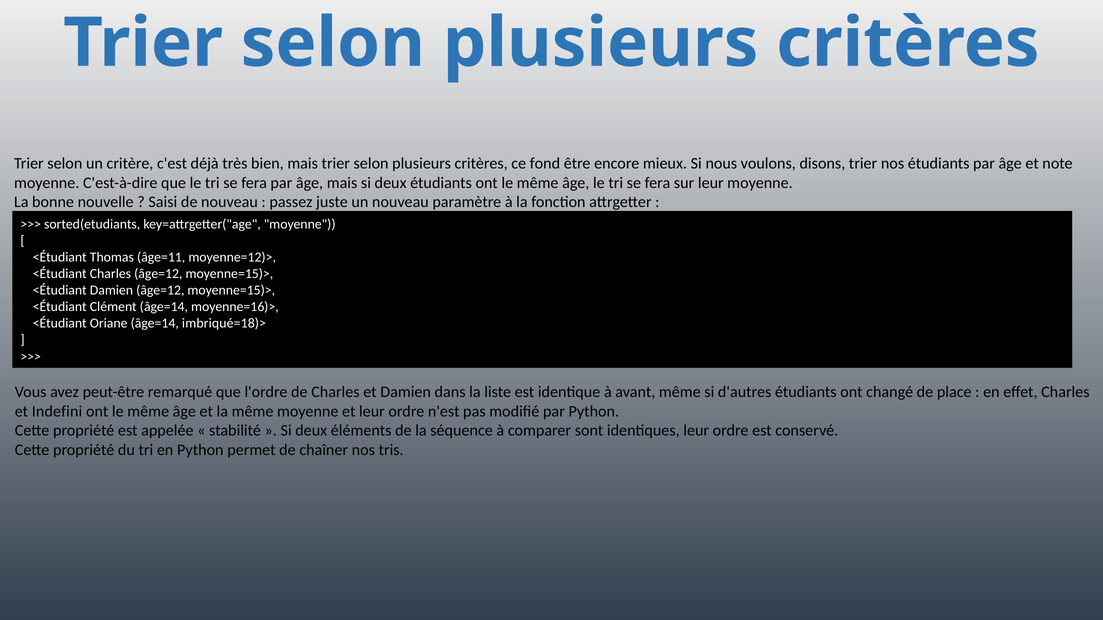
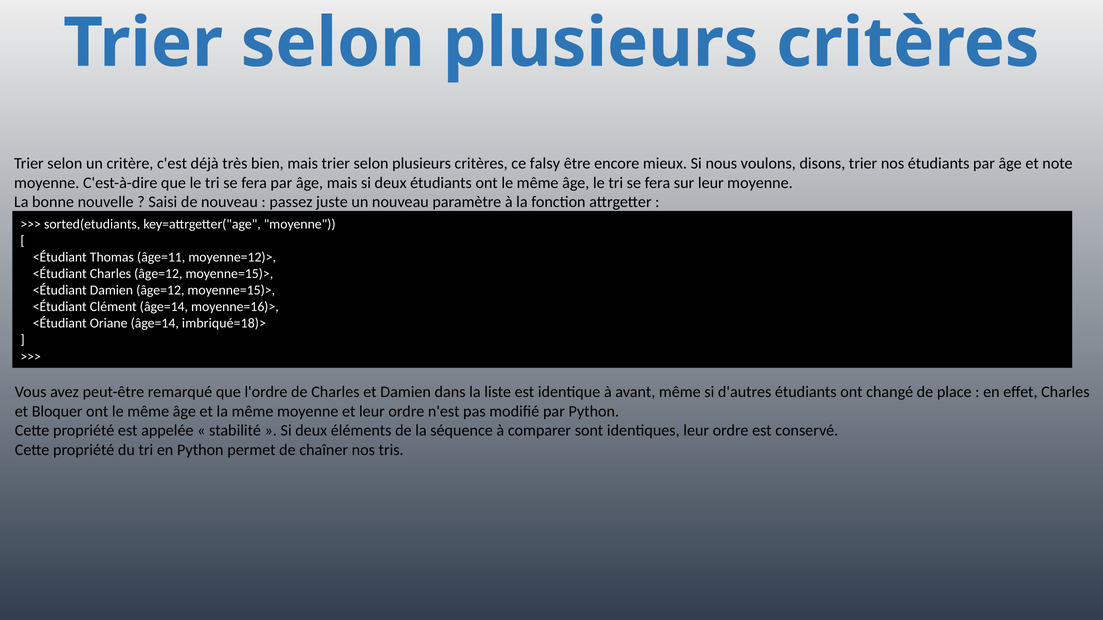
fond: fond -> falsy
Indefini: Indefini -> Bloquer
